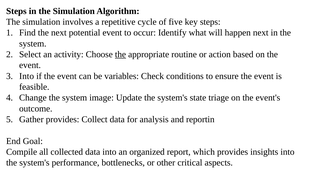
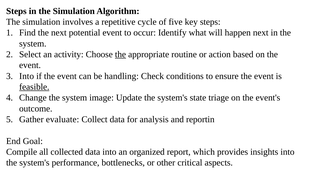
variables: variables -> handling
feasible underline: none -> present
Gather provides: provides -> evaluate
